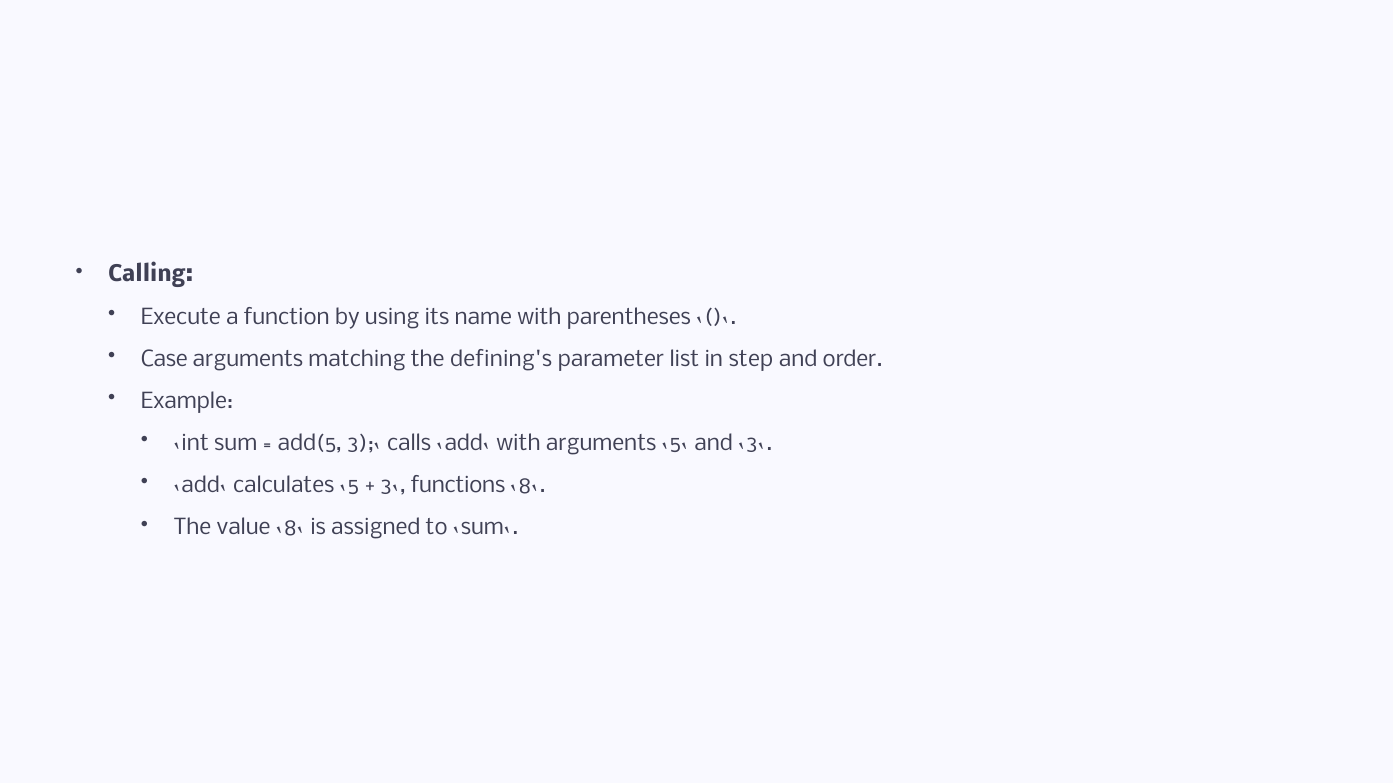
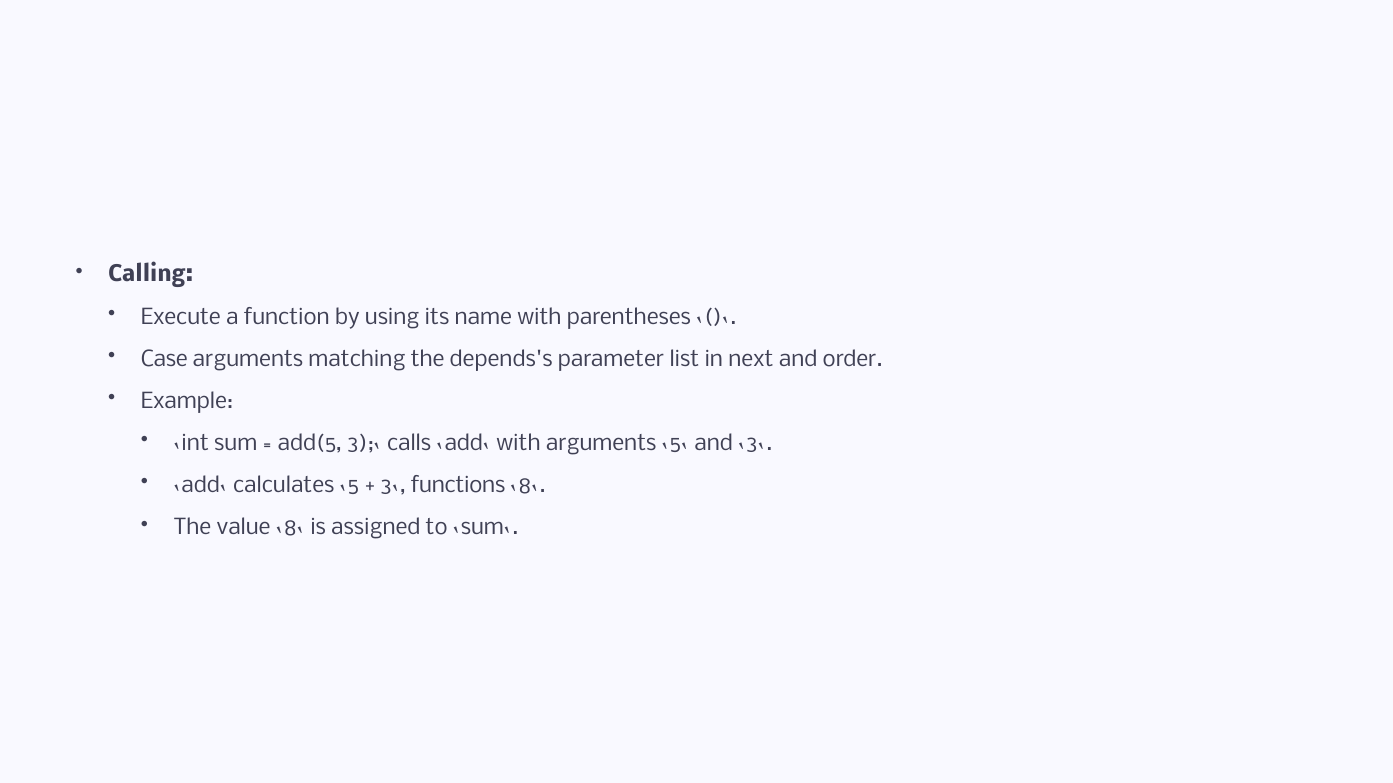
defining's: defining's -> depends's
step: step -> next
